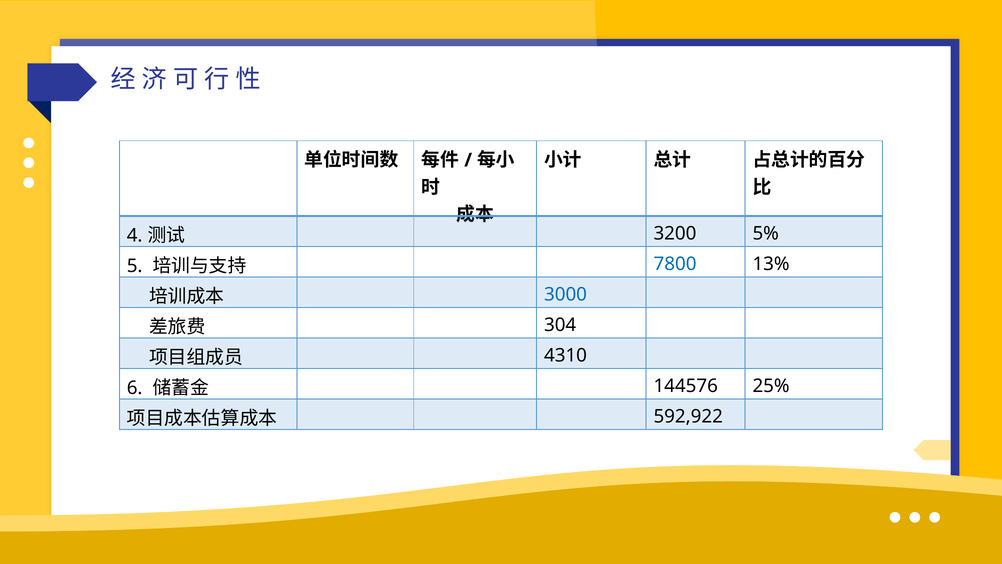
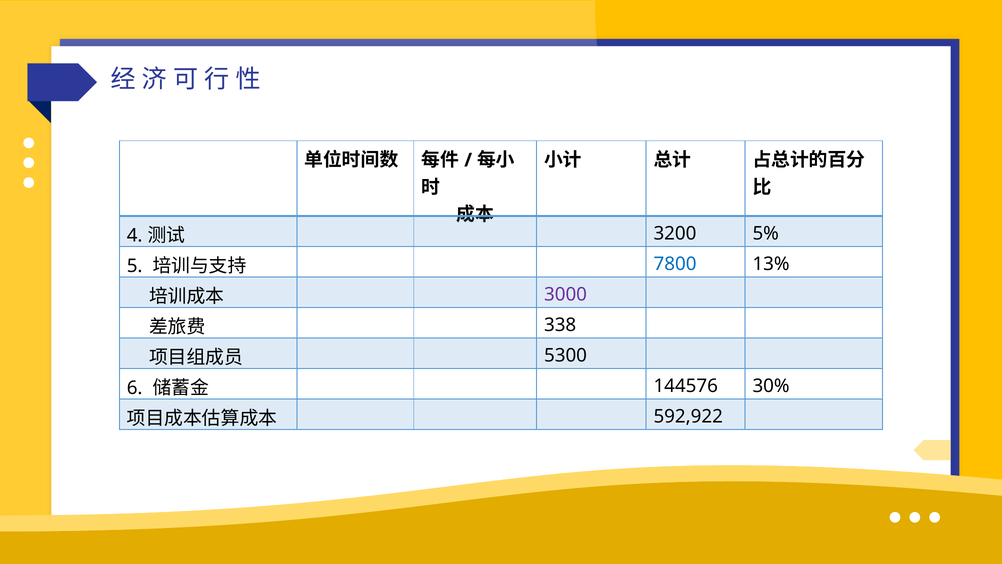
3000 colour: blue -> purple
304: 304 -> 338
4310: 4310 -> 5300
25%: 25% -> 30%
